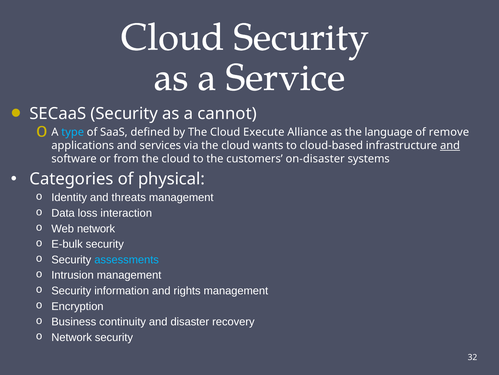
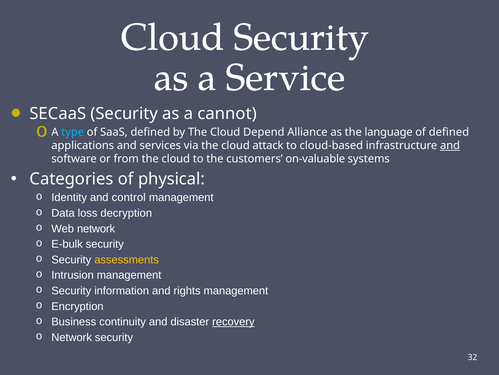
Execute: Execute -> Depend
of remove: remove -> defined
wants: wants -> attack
on-disaster: on-disaster -> on-valuable
threats: threats -> control
interaction: interaction -> decryption
assessments colour: light blue -> yellow
recovery underline: none -> present
